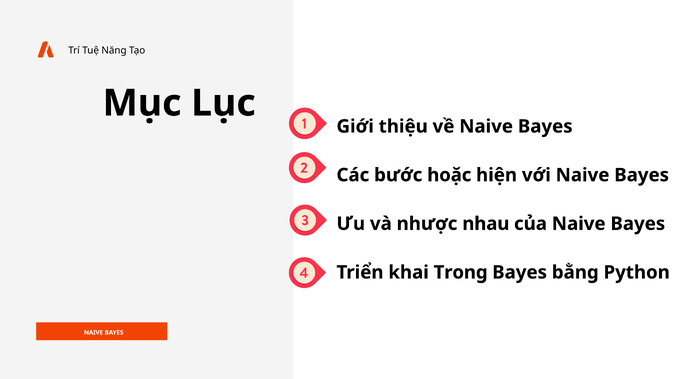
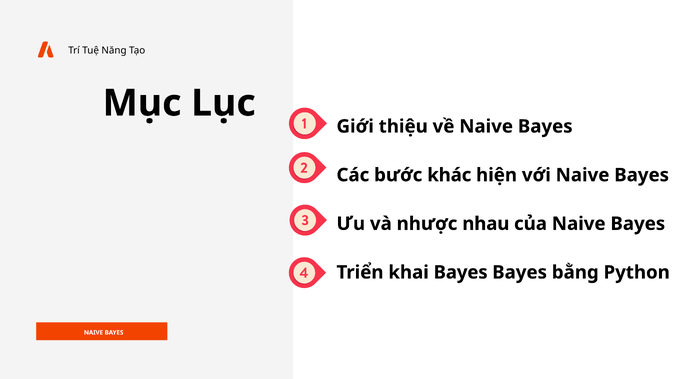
hoặc: hoặc -> khác
khai Trong: Trong -> Bayes
